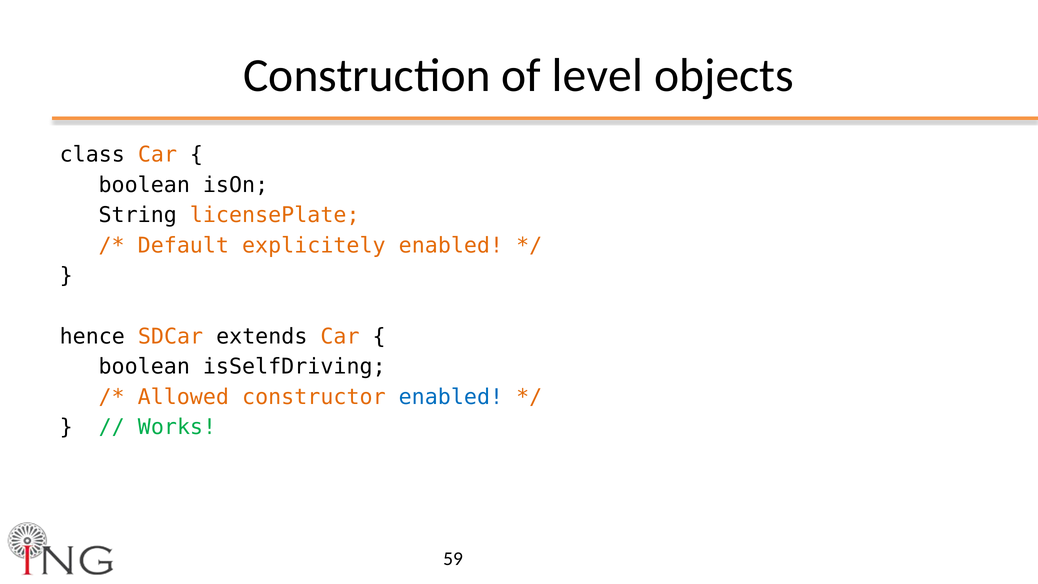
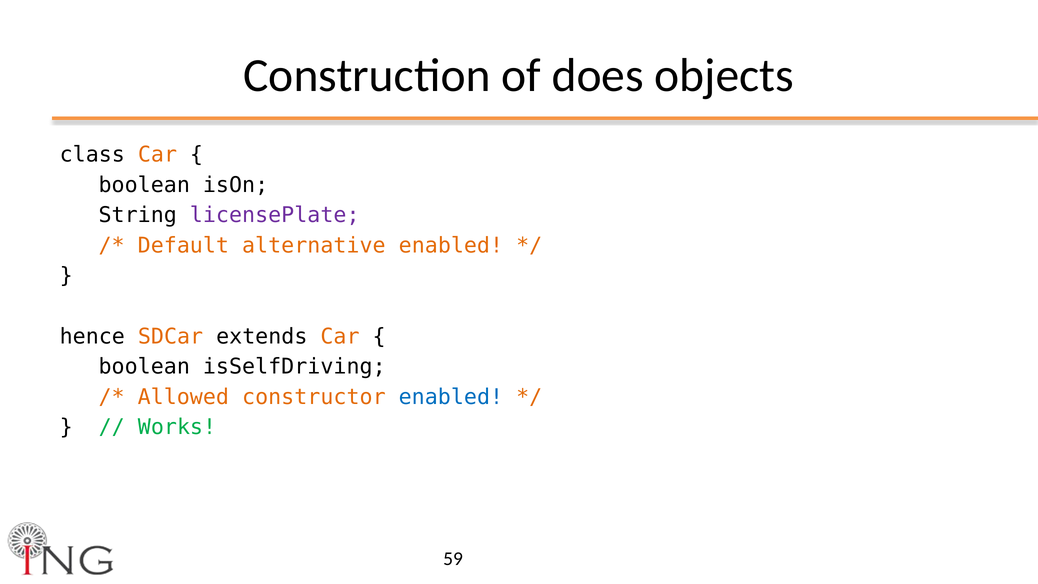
level: level -> does
licensePlate colour: orange -> purple
explicitely: explicitely -> alternative
